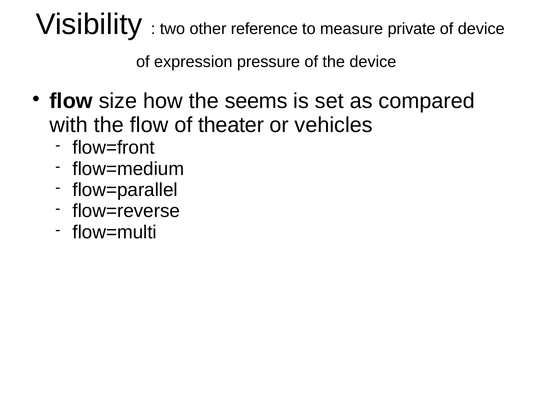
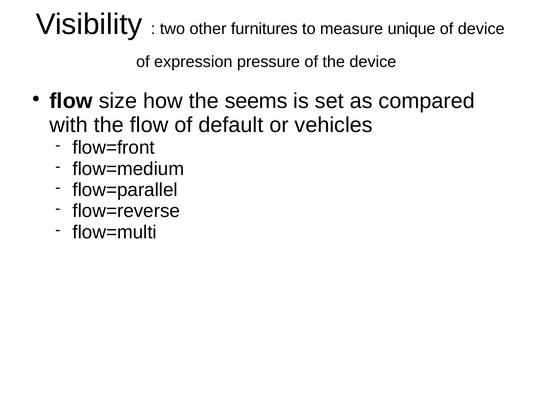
reference: reference -> furnitures
private: private -> unique
theater: theater -> default
